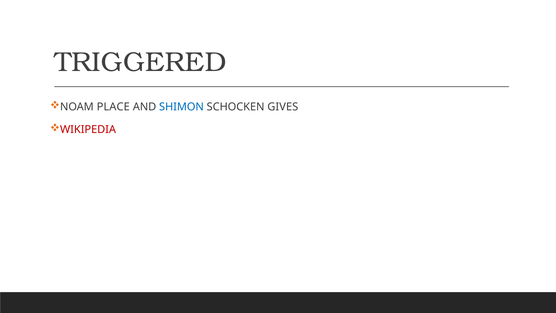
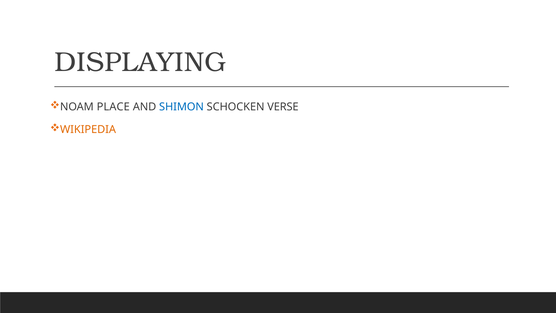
TRIGGERED: TRIGGERED -> DISPLAYING
GIVES: GIVES -> VERSE
WIKIPEDIA colour: red -> orange
